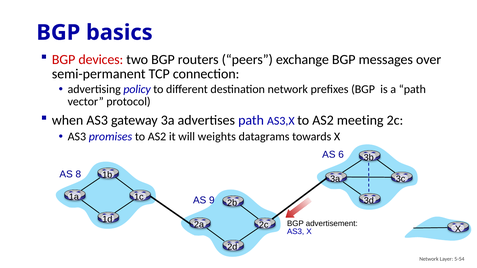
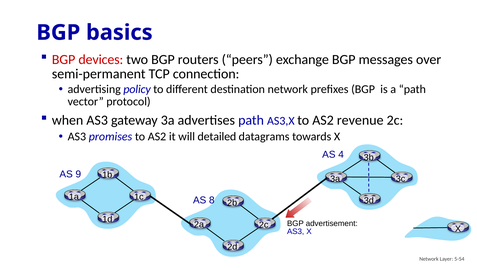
meeting: meeting -> revenue
weights: weights -> detailed
6: 6 -> 4
8: 8 -> 9
9: 9 -> 8
